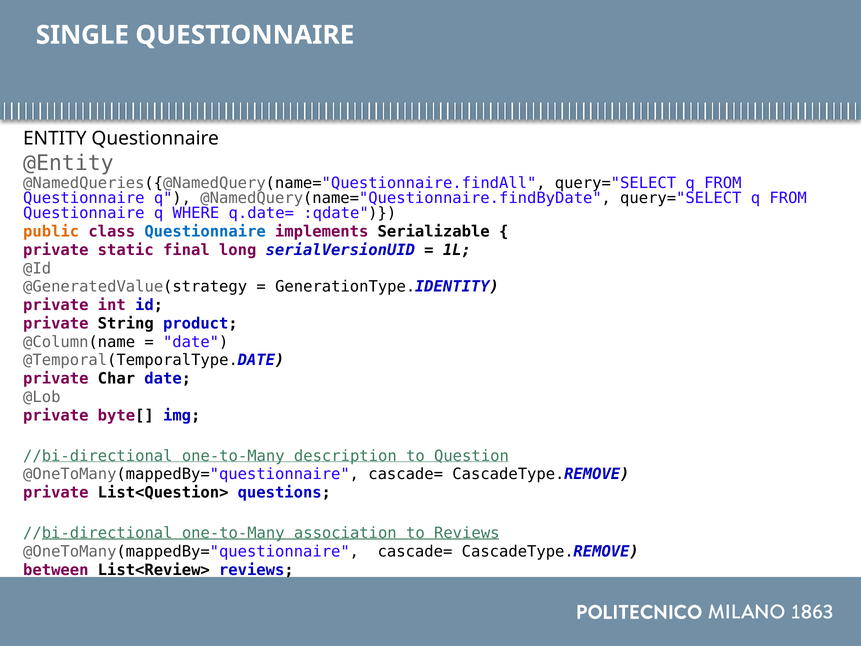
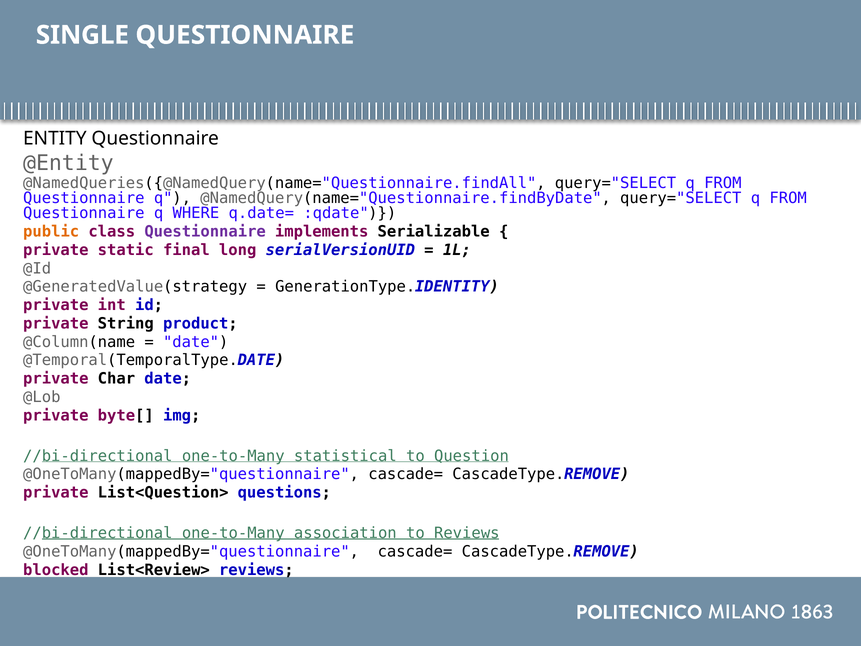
Questionnaire at (205, 232) colour: blue -> purple
description: description -> statistical
between: between -> blocked
